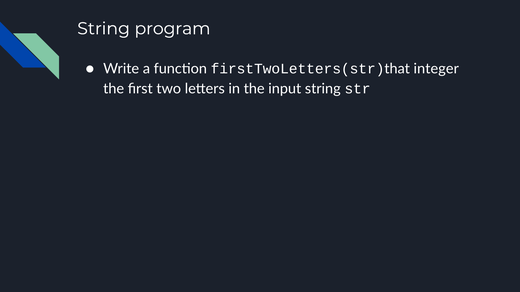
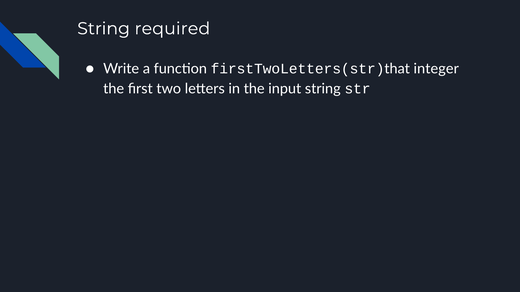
program: program -> required
